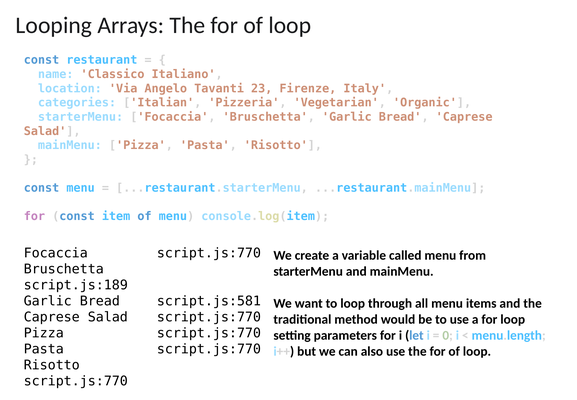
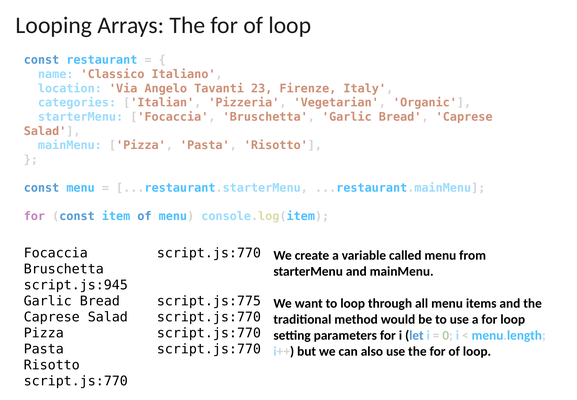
script.js:189: script.js:189 -> script.js:945
script.js:581: script.js:581 -> script.js:775
